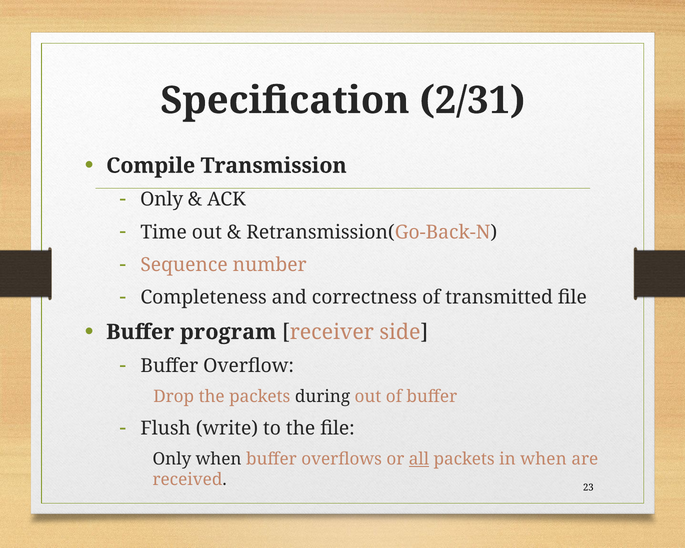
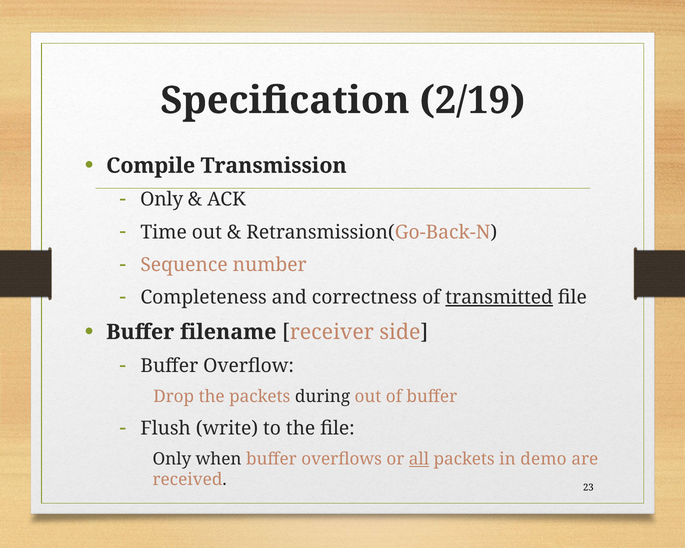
2/31: 2/31 -> 2/19
transmitted underline: none -> present
program: program -> filename
in when: when -> demo
